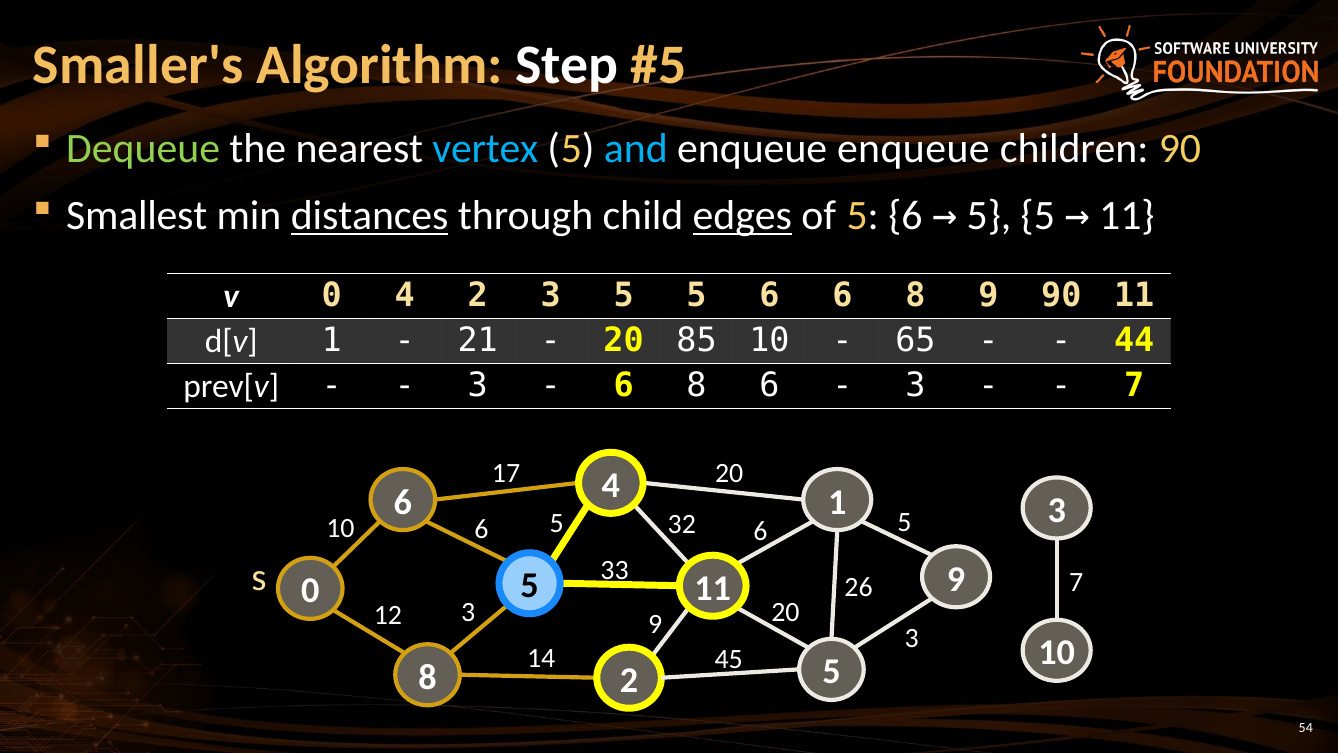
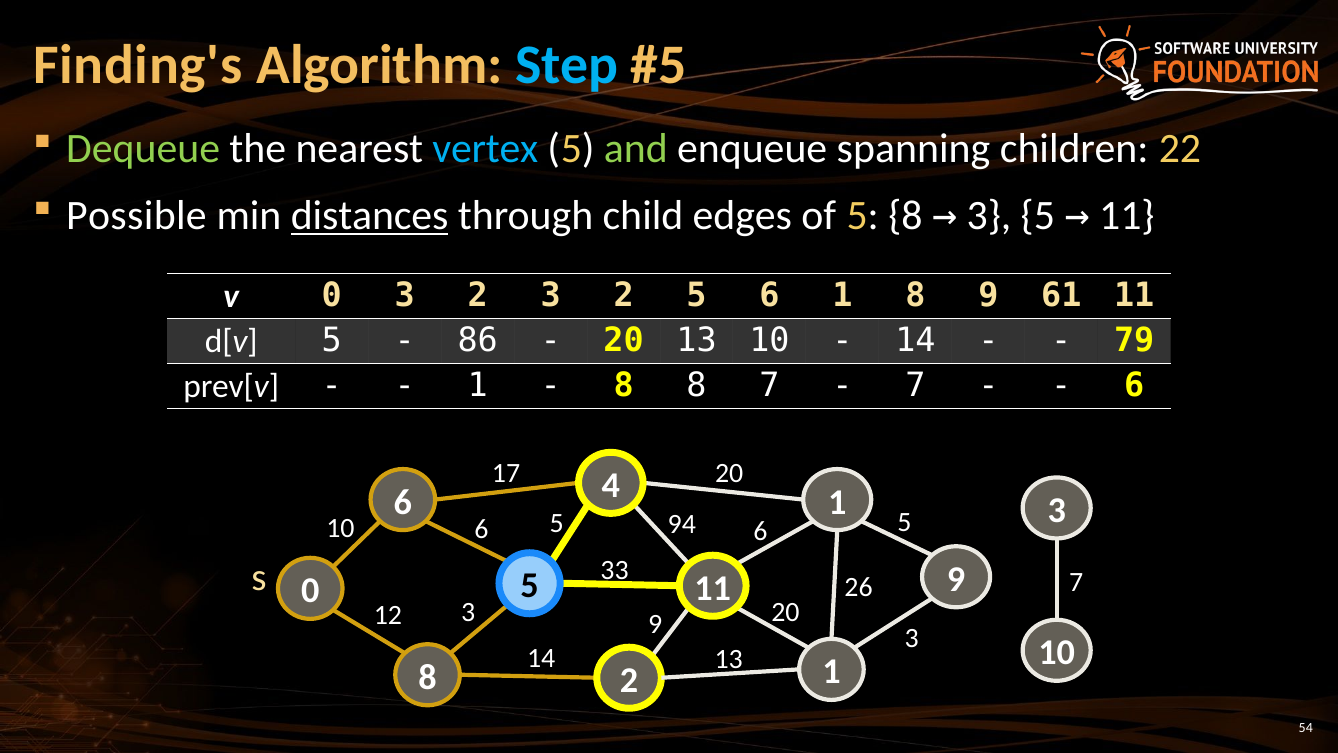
Smaller's: Smaller's -> Finding's
Step colour: white -> light blue
and colour: light blue -> light green
enqueue enqueue: enqueue -> spanning
children 90: 90 -> 22
Smallest: Smallest -> Possible
edges underline: present -> none
of 5 6: 6 -> 8
5 at (989, 216): 5 -> 3
0 4: 4 -> 3
2 3 5: 5 -> 2
6 6: 6 -> 1
9 90: 90 -> 61
d[v 1: 1 -> 5
21: 21 -> 86
20 85: 85 -> 13
65 at (915, 341): 65 -> 14
44: 44 -> 79
3 at (478, 385): 3 -> 1
6 at (624, 385): 6 -> 8
8 6: 6 -> 7
3 at (915, 385): 3 -> 7
7 at (1134, 385): 7 -> 6
32: 32 -> 94
14 45: 45 -> 13
2 5: 5 -> 1
